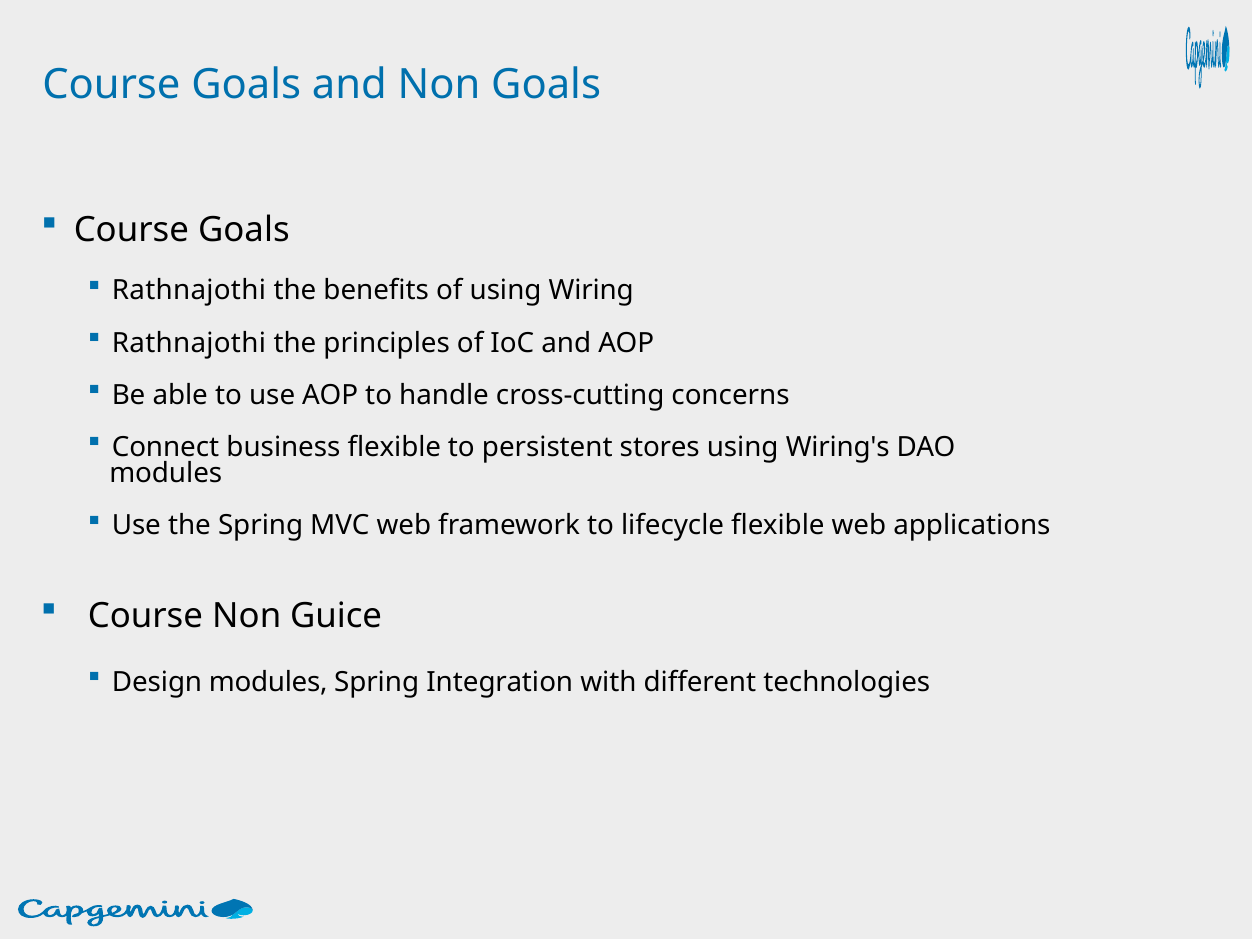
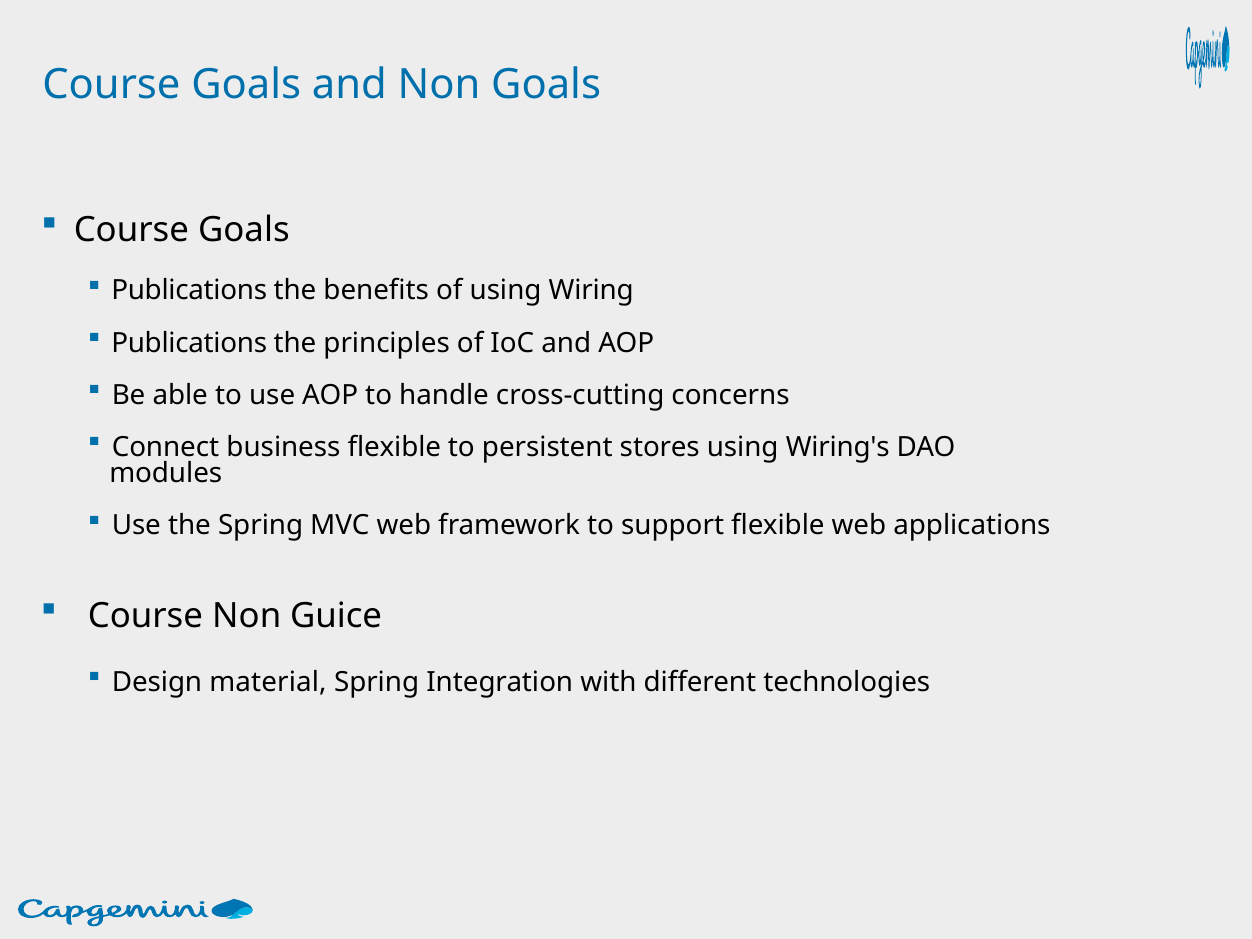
Rathnajothi at (189, 291): Rathnajothi -> Publications
Rathnajothi at (189, 343): Rathnajothi -> Publications
lifecycle: lifecycle -> support
Design modules: modules -> material
